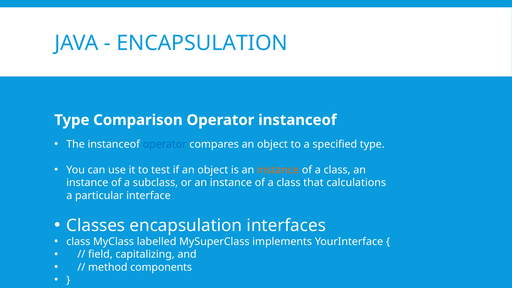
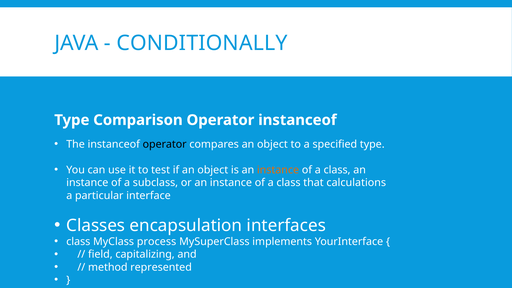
ENCAPSULATION at (202, 43): ENCAPSULATION -> CONDITIONALLY
operator at (165, 144) colour: blue -> black
labelled: labelled -> process
components: components -> represented
